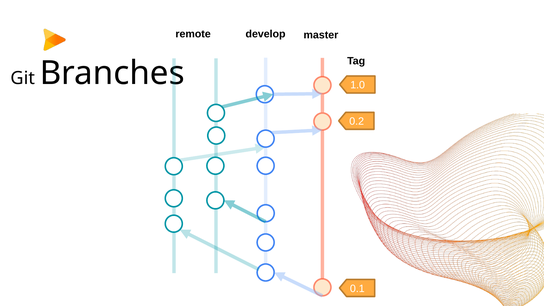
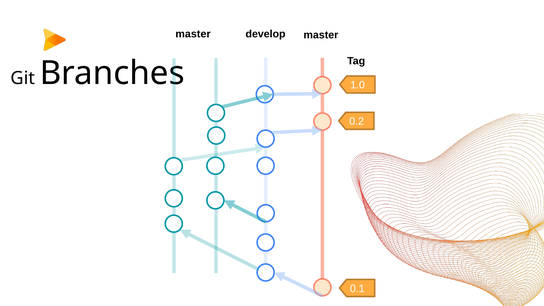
remote at (193, 34): remote -> master
